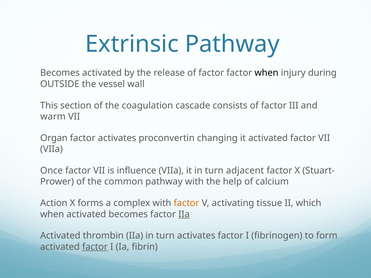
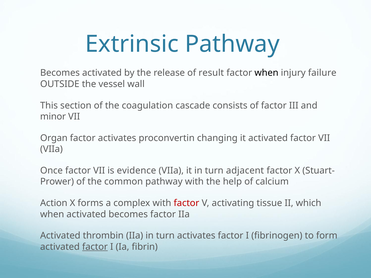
release of factor: factor -> result
during: during -> failure
warm: warm -> minor
influence: influence -> evidence
factor at (186, 203) colour: orange -> red
IIa at (184, 214) underline: present -> none
